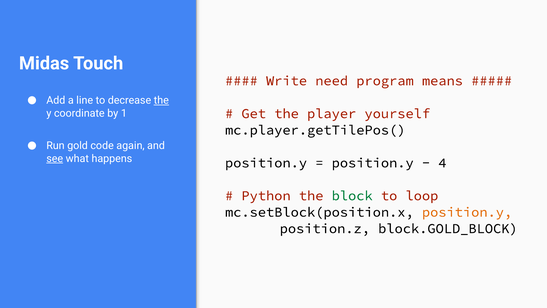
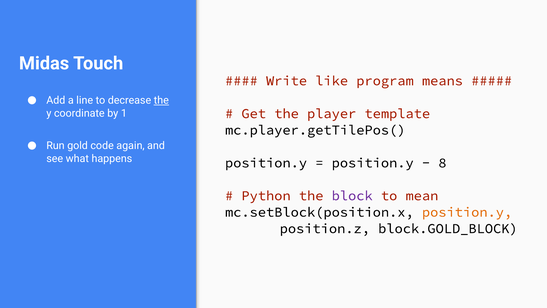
need: need -> like
yourself: yourself -> template
see underline: present -> none
4: 4 -> 8
block colour: green -> purple
loop: loop -> mean
